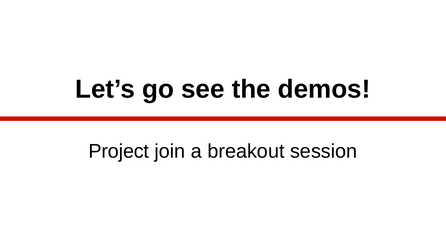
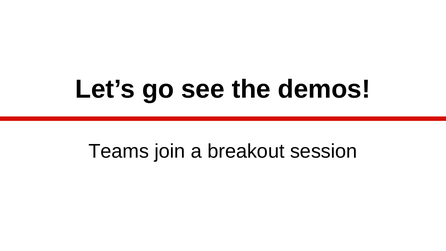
Project: Project -> Teams
